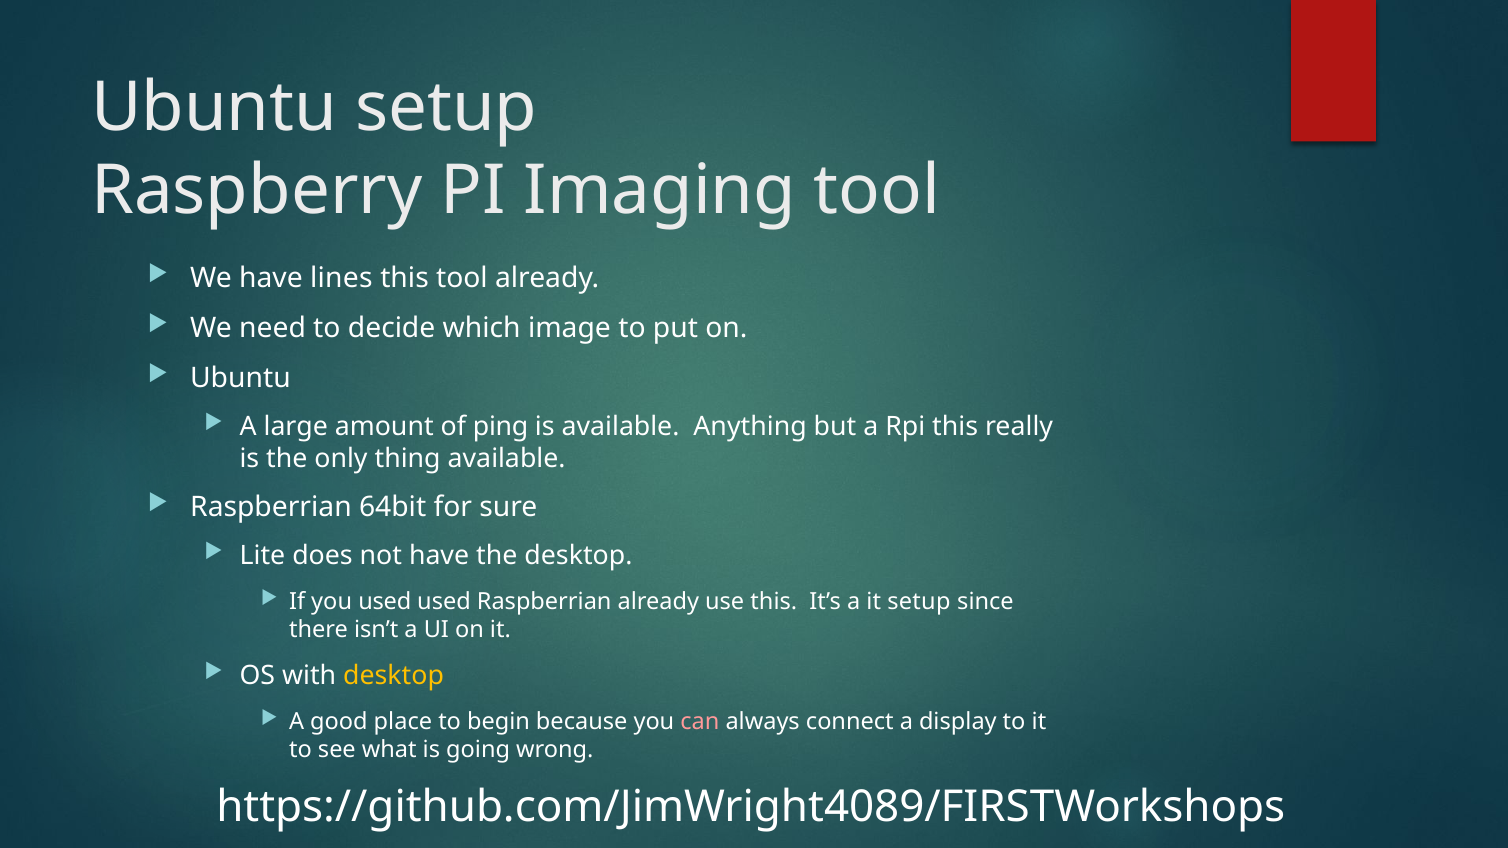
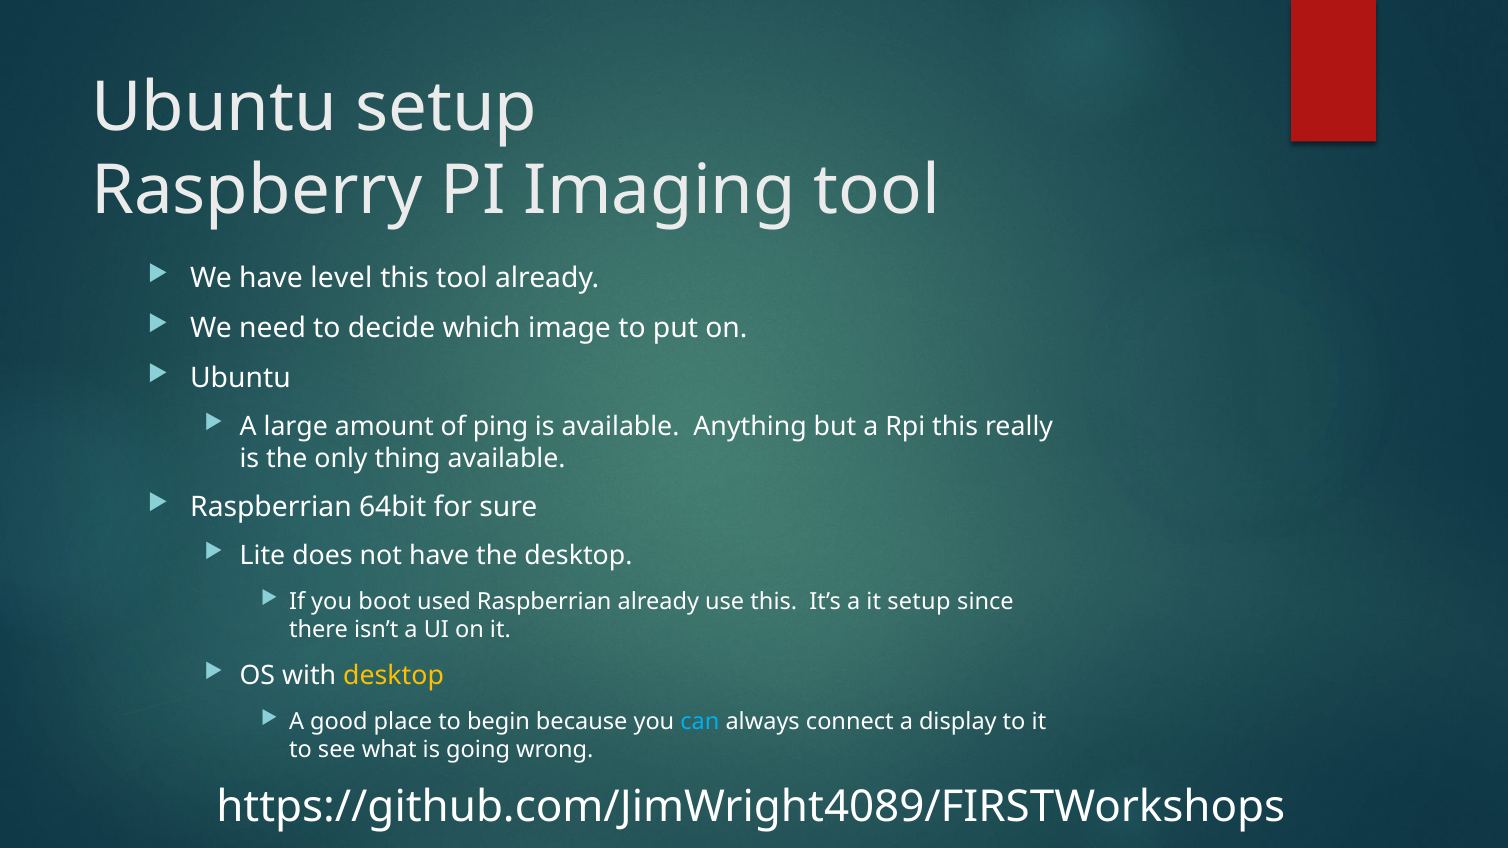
lines: lines -> level
you used: used -> boot
can colour: pink -> light blue
